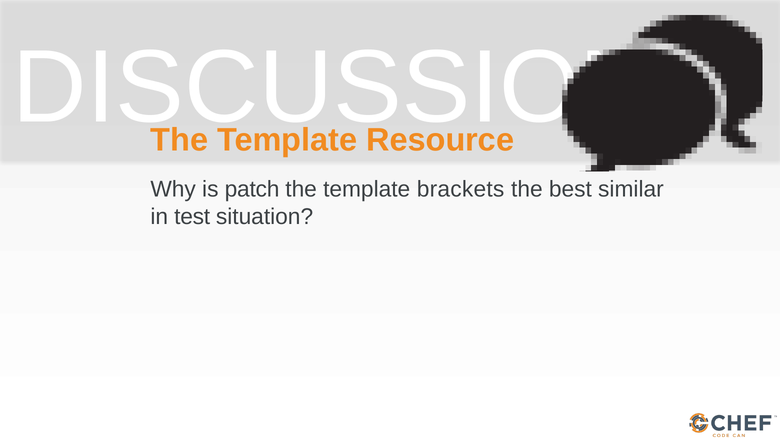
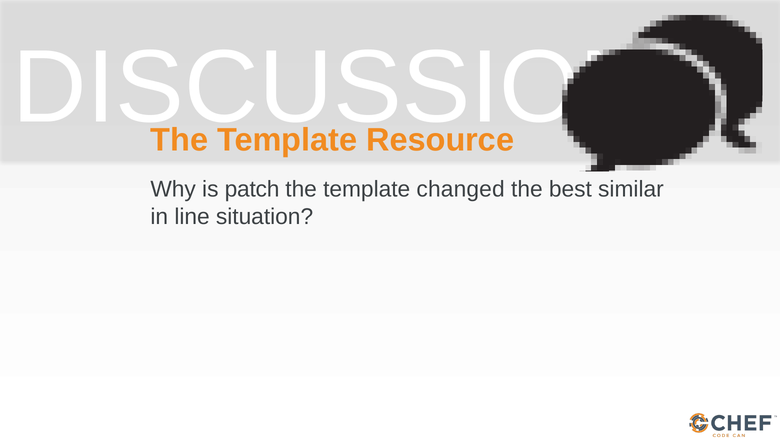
brackets: brackets -> changed
test: test -> line
